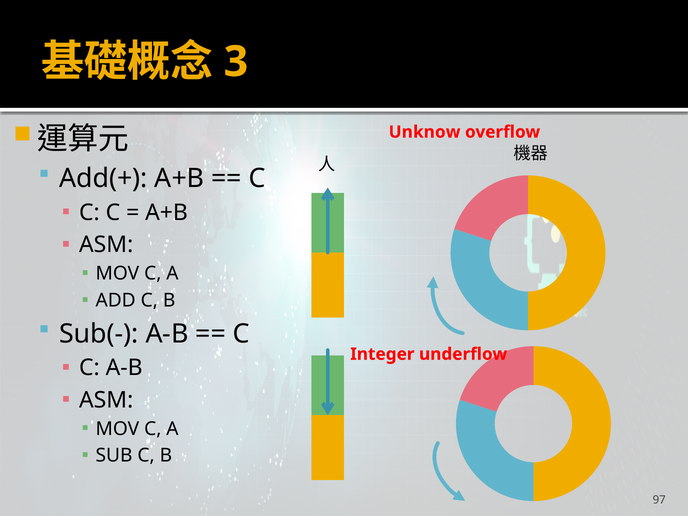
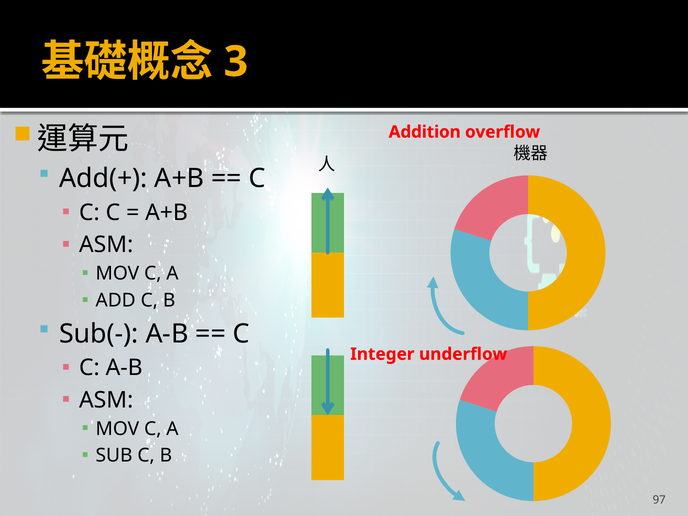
Unknow: Unknow -> Addition
